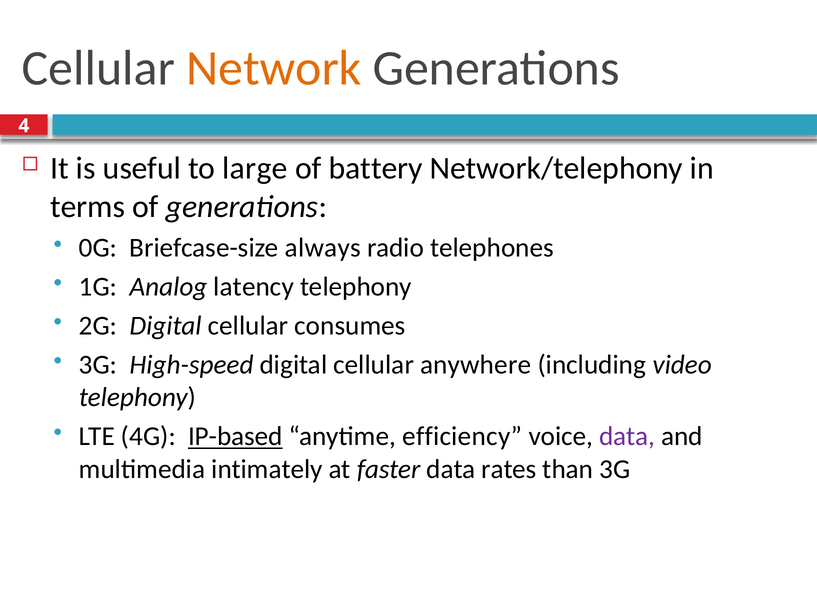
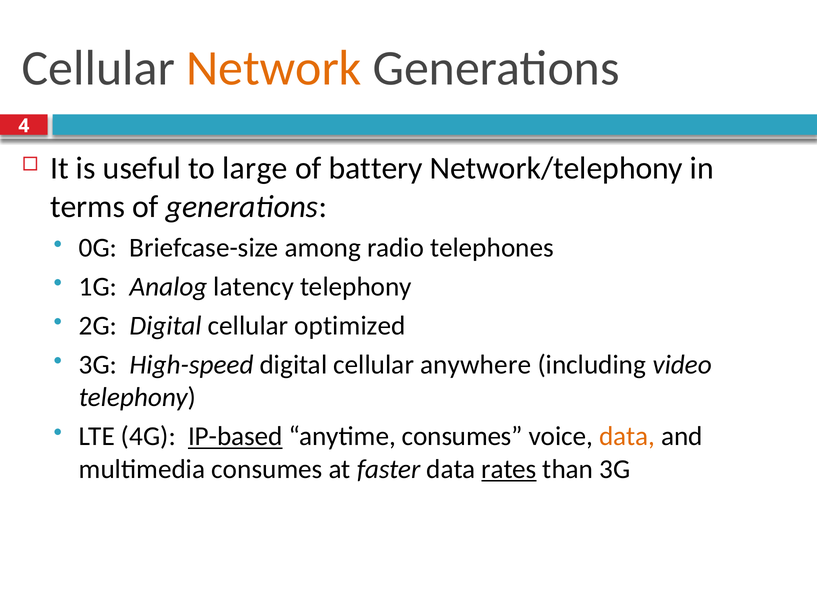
always: always -> among
consumes: consumes -> optimized
anytime efficiency: efficiency -> consumes
data at (627, 436) colour: purple -> orange
multimedia intimately: intimately -> consumes
rates underline: none -> present
